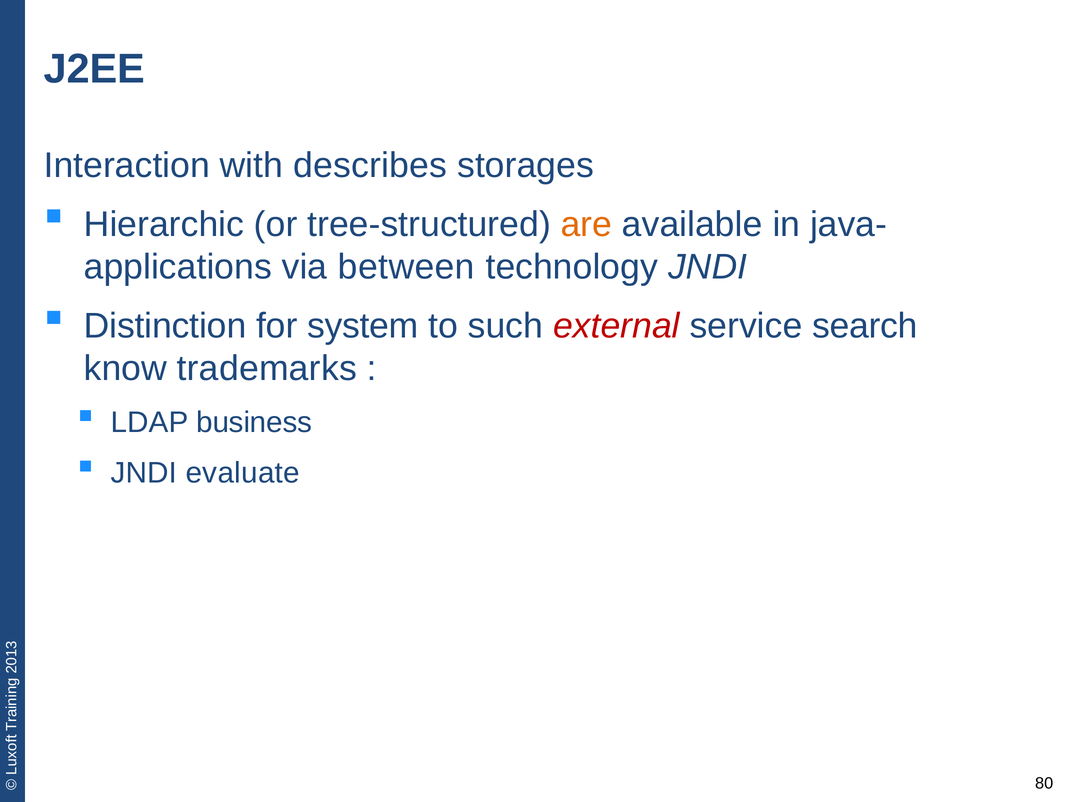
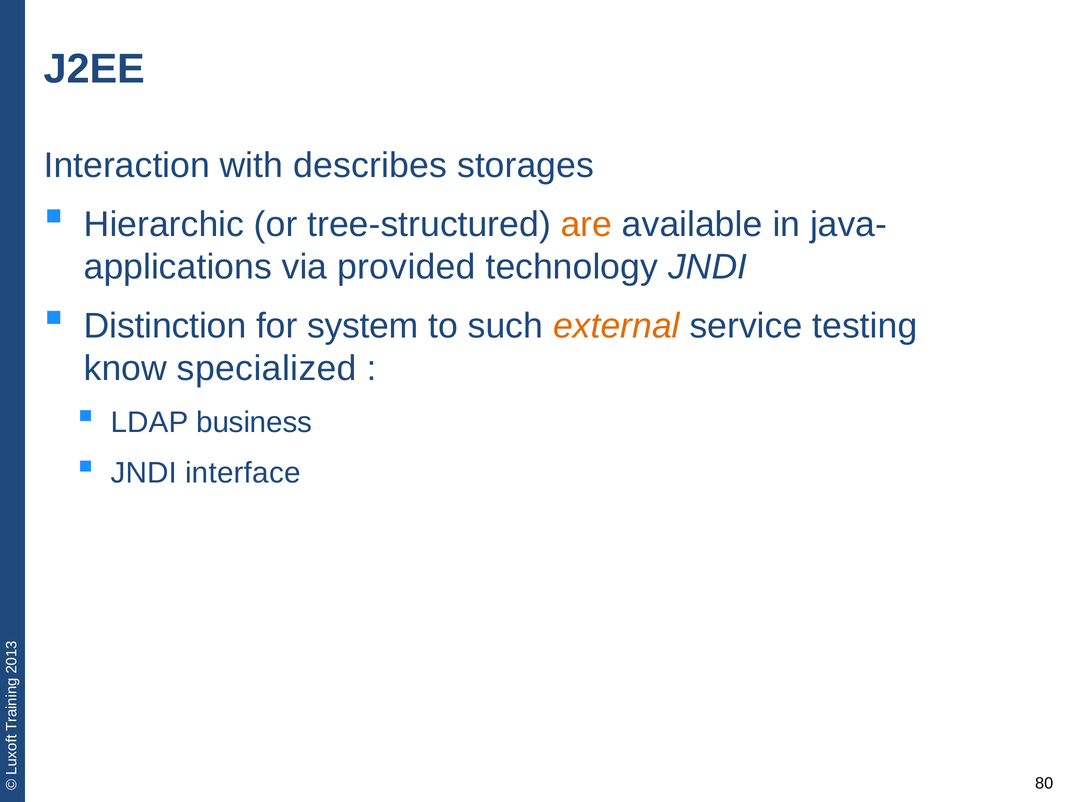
between: between -> provided
external colour: red -> orange
search: search -> testing
trademarks: trademarks -> specialized
evaluate: evaluate -> interface
